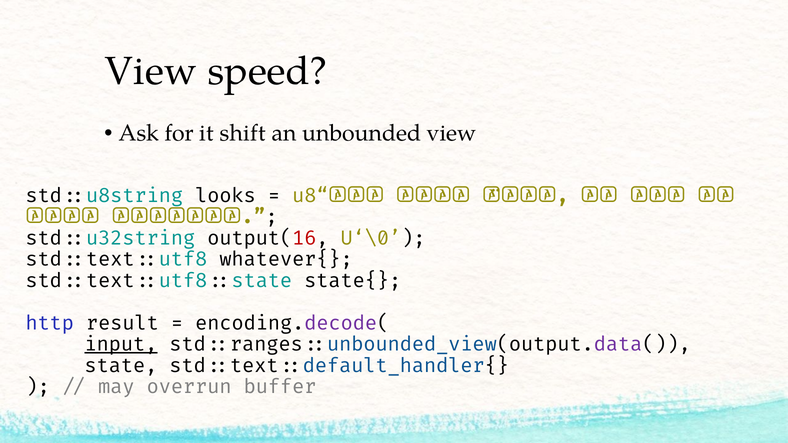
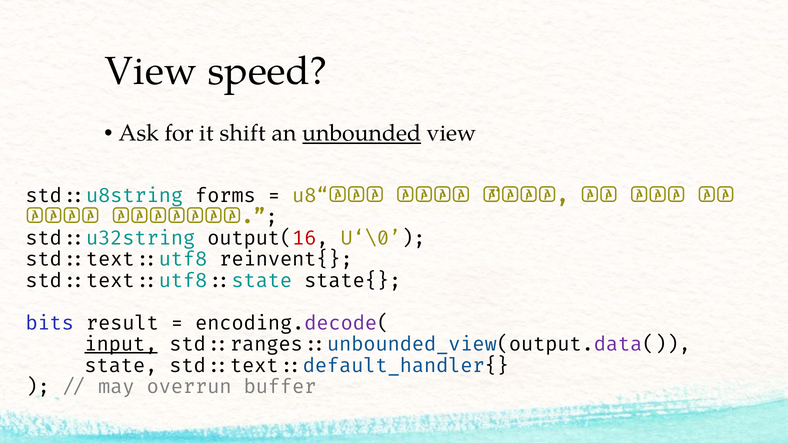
unbounded underline: none -> present
looks: looks -> forms
whatever{: whatever{ -> reinvent{
http: http -> bits
